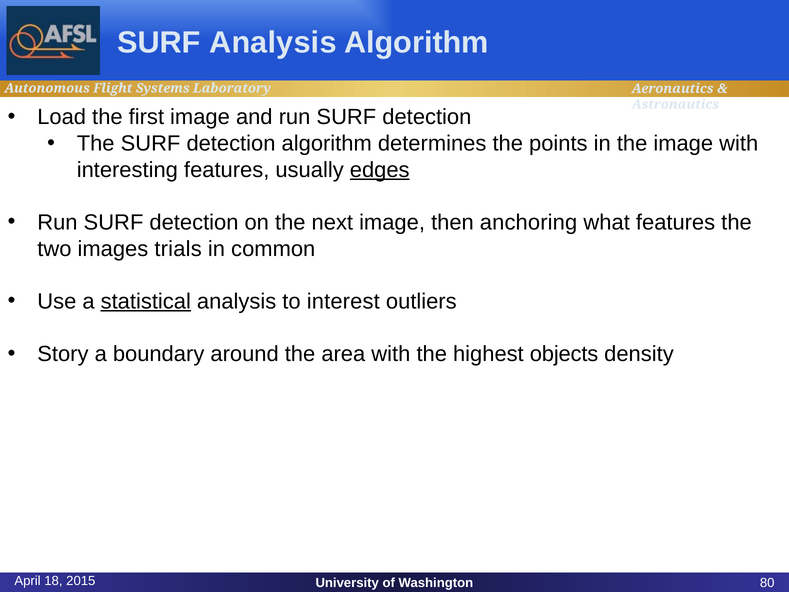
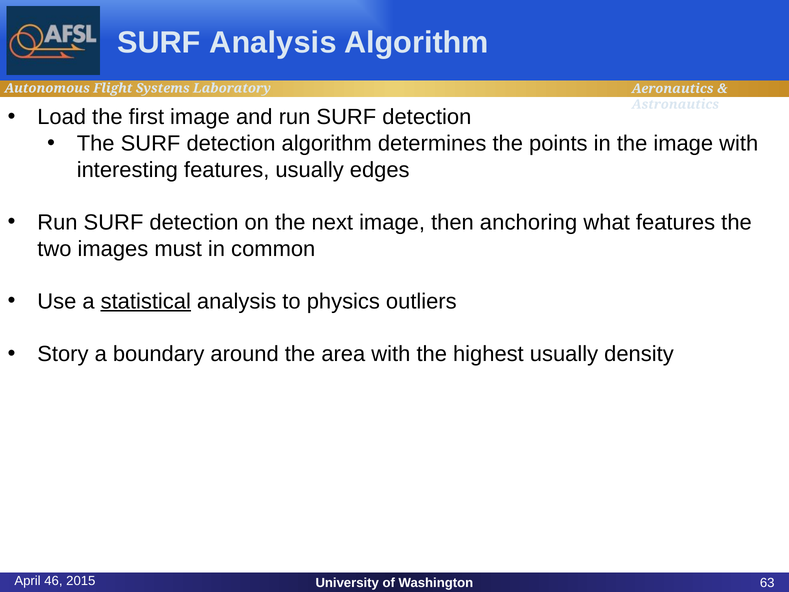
edges underline: present -> none
trials: trials -> must
interest: interest -> physics
highest objects: objects -> usually
18: 18 -> 46
80: 80 -> 63
